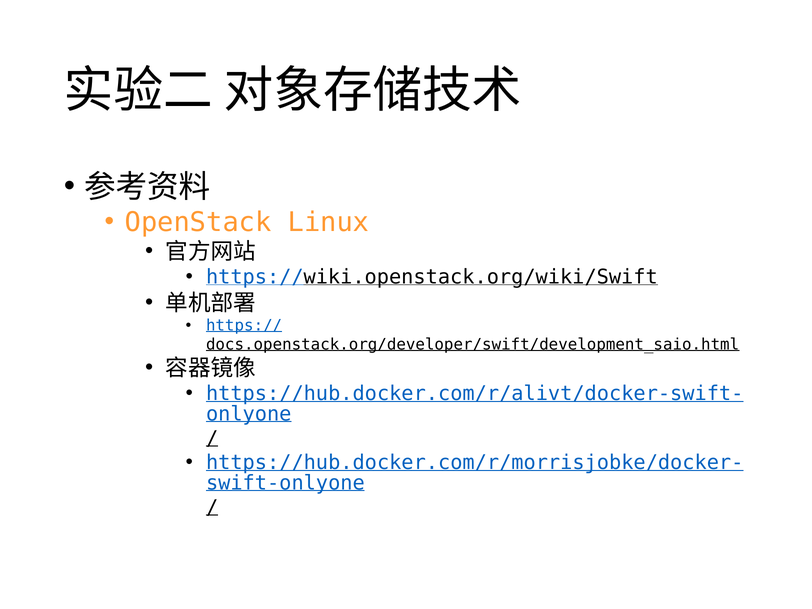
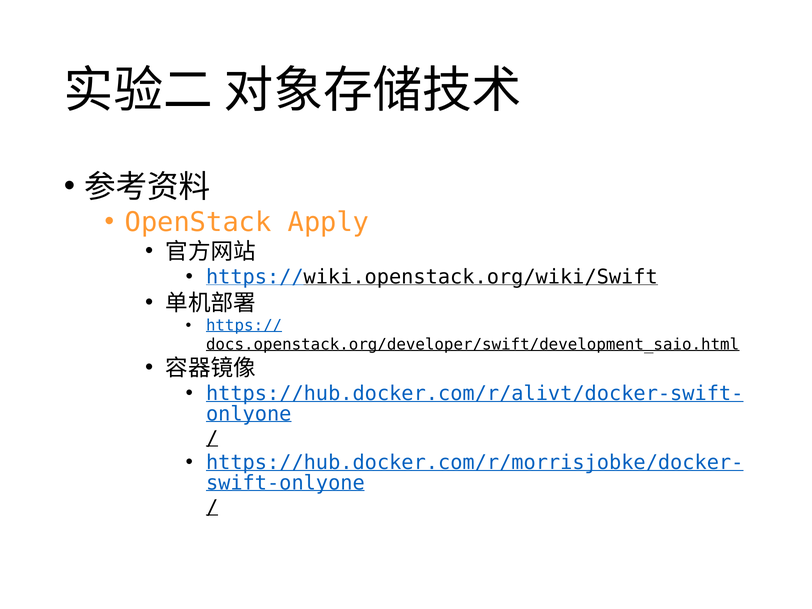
Linux: Linux -> Apply
